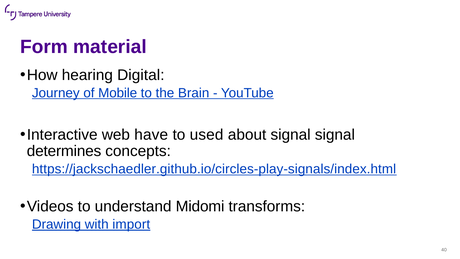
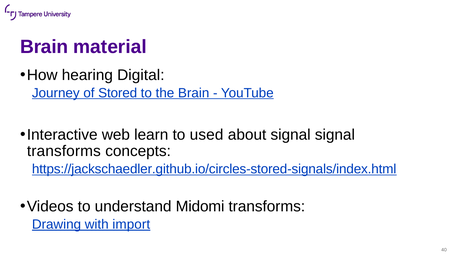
Form at (44, 47): Form -> Brain
Mobile: Mobile -> Stored
have: have -> learn
determines at (64, 151): determines -> transforms
https://jackschaedler.github.io/circles-play-signals/index.html: https://jackschaedler.github.io/circles-play-signals/index.html -> https://jackschaedler.github.io/circles-stored-signals/index.html
